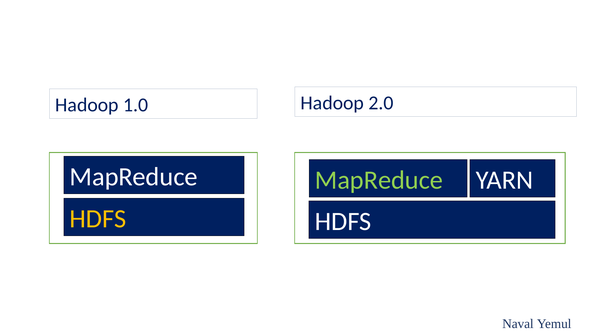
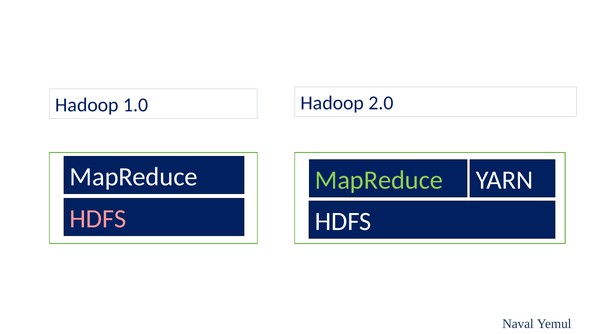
HDFS at (98, 219) colour: yellow -> pink
